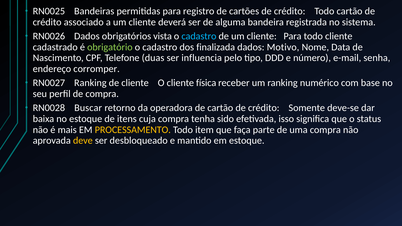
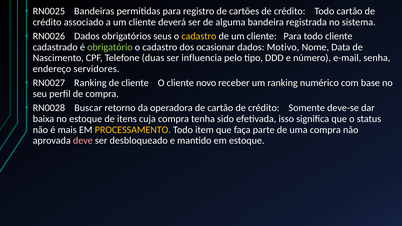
vista: vista -> seus
cadastro at (199, 36) colour: light blue -> yellow
finalizada: finalizada -> ocasionar
corromper: corromper -> servidores
física: física -> novo
deve colour: yellow -> pink
